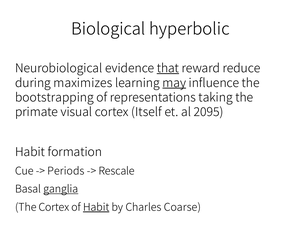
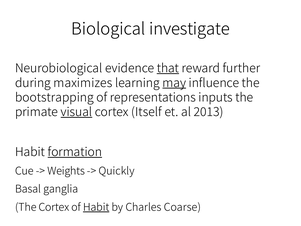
hyperbolic: hyperbolic -> investigate
reduce: reduce -> further
taking: taking -> inputs
visual underline: none -> present
2095: 2095 -> 2013
formation underline: none -> present
Periods: Periods -> Weights
Rescale: Rescale -> Quickly
ganglia underline: present -> none
